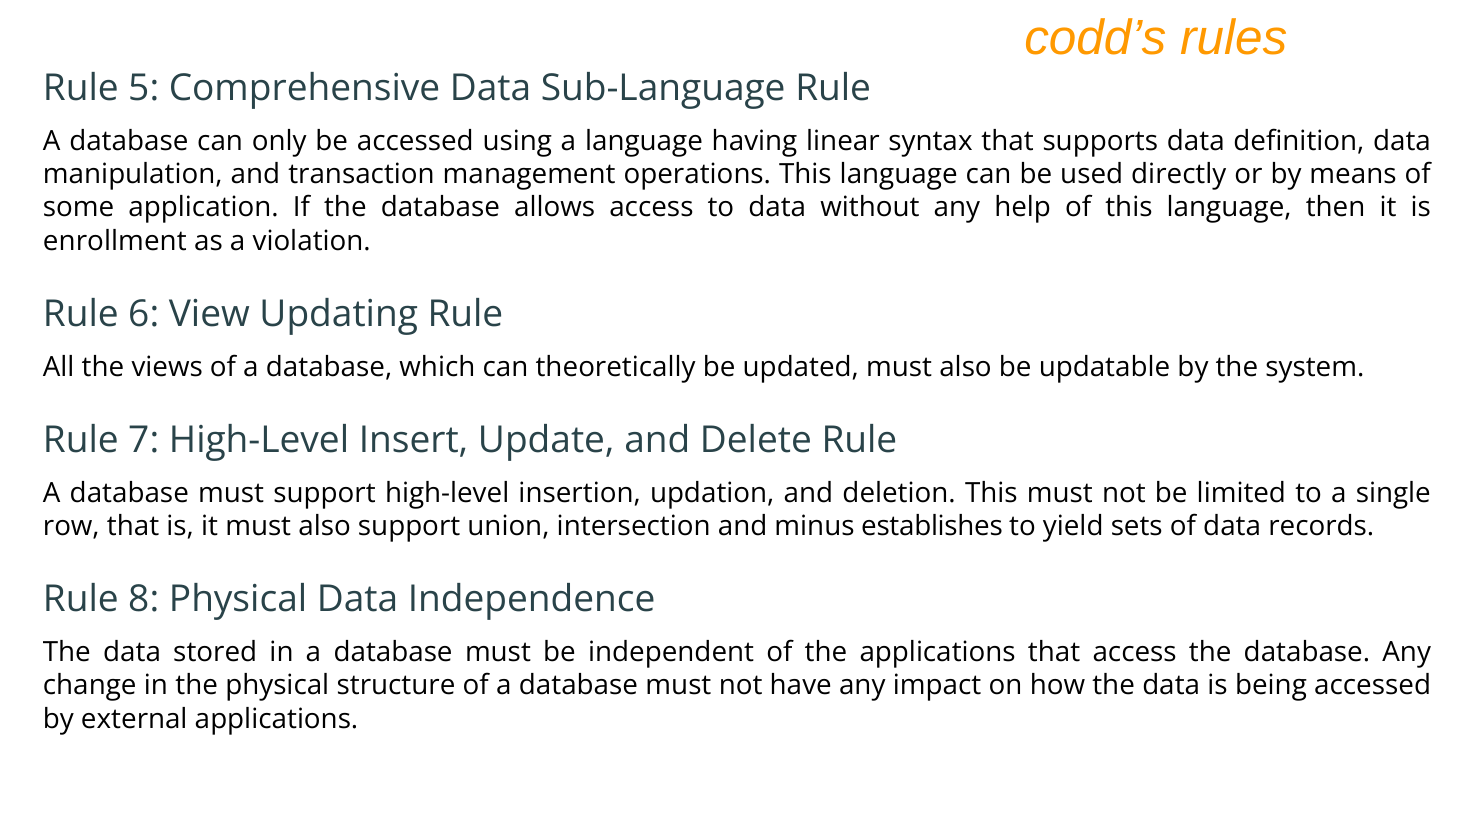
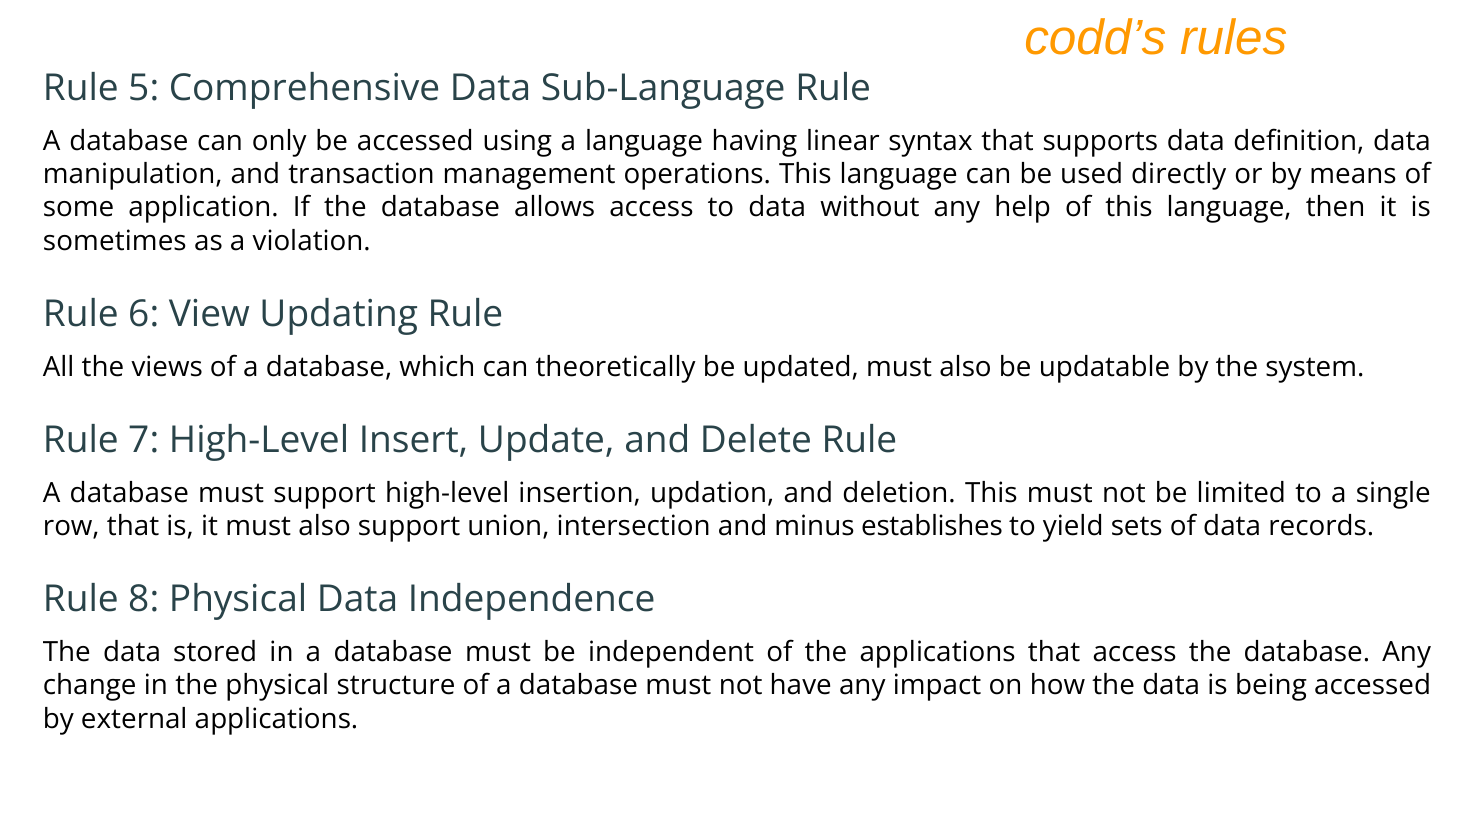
enrollment: enrollment -> sometimes
